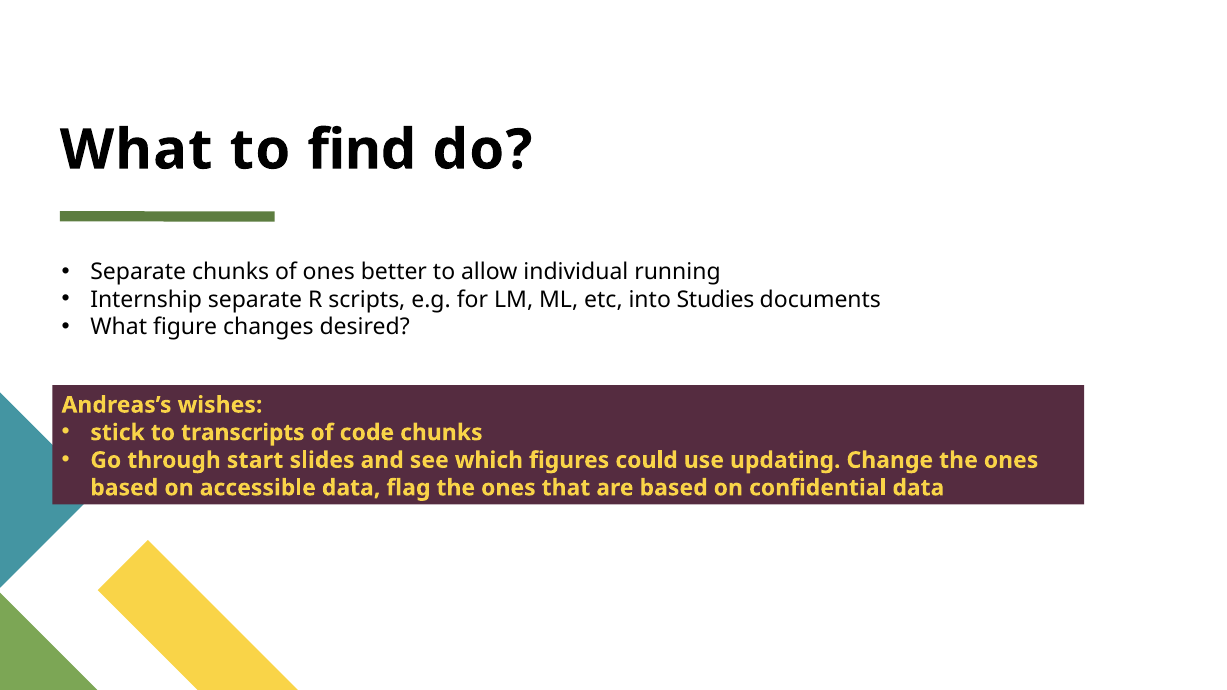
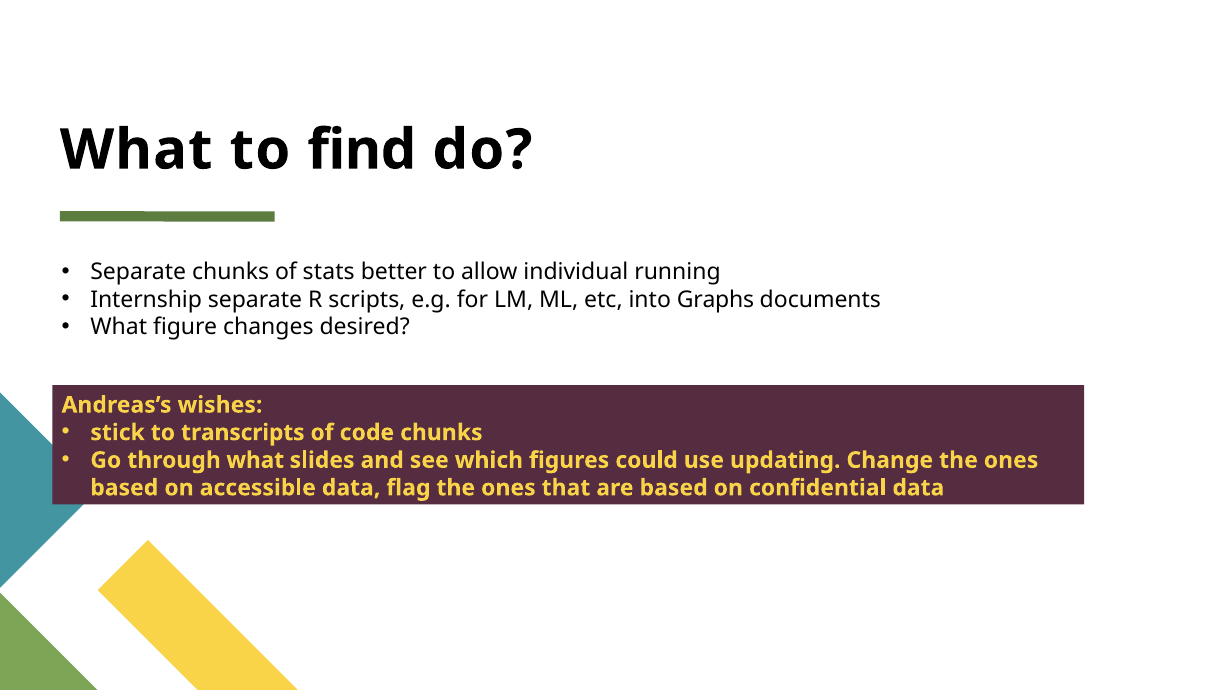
of ones: ones -> stats
Studies: Studies -> Graphs
through start: start -> what
